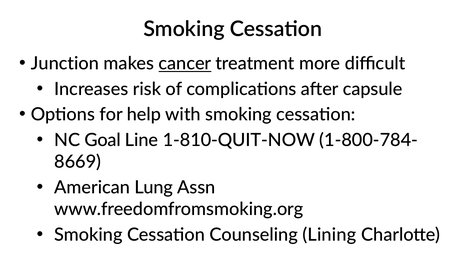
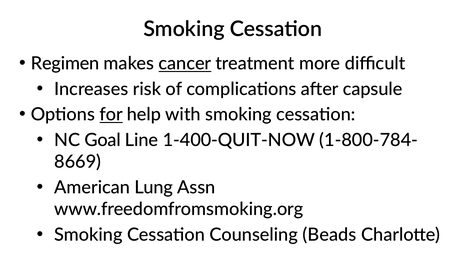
Junction: Junction -> Regimen
for underline: none -> present
1-810-QUIT-NOW: 1-810-QUIT-NOW -> 1-400-QUIT-NOW
Lining: Lining -> Beads
